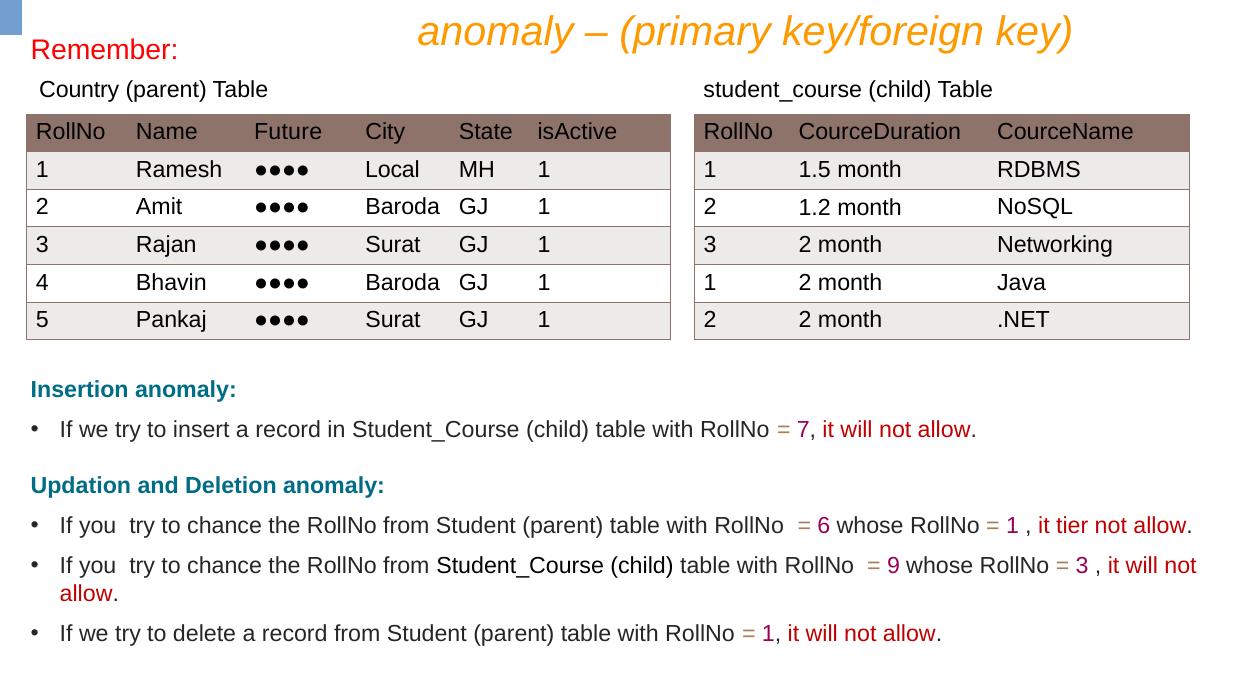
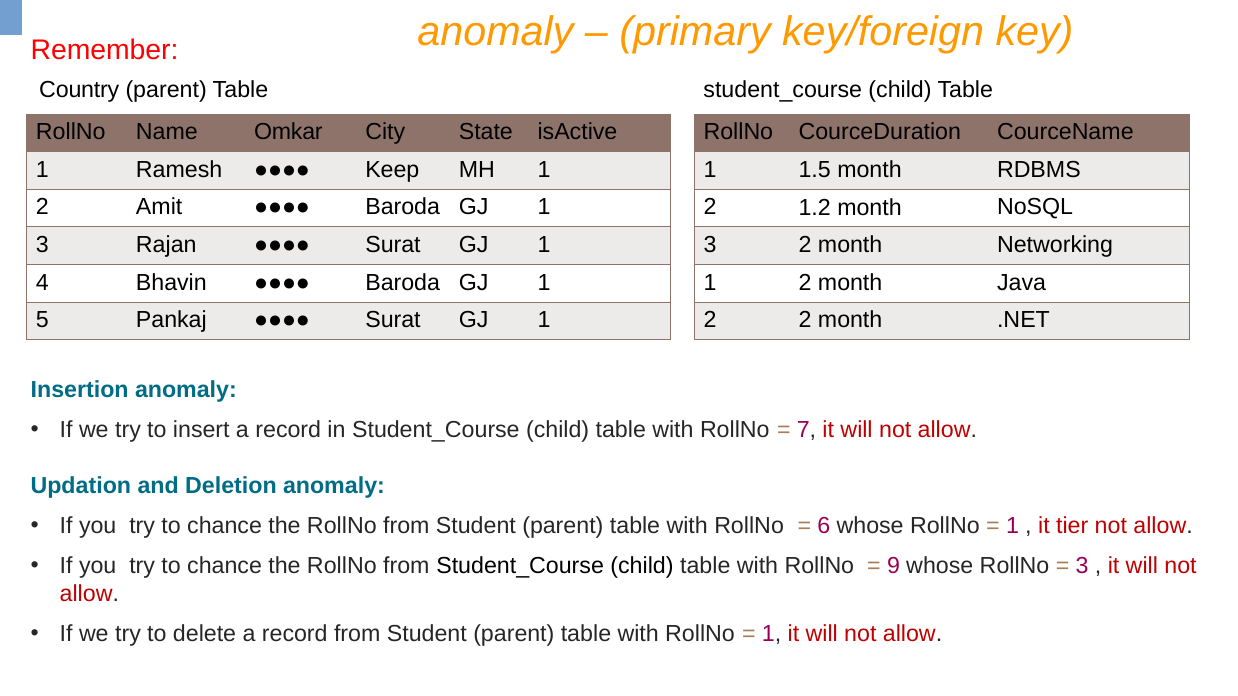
Future: Future -> Omkar
Local: Local -> Keep
